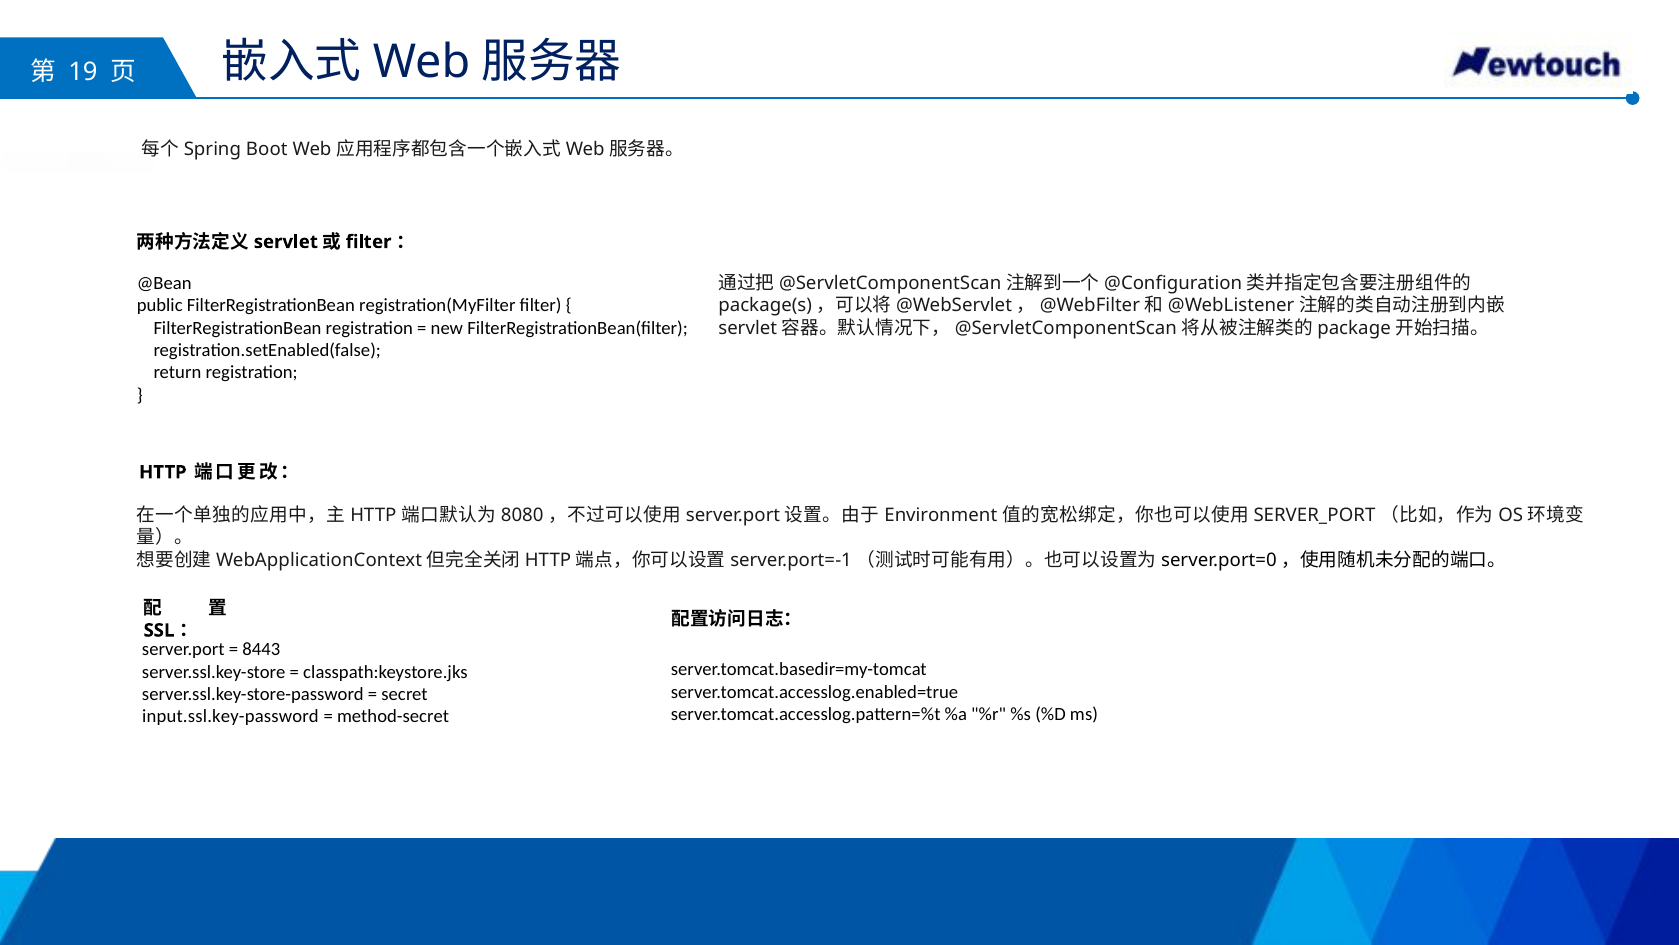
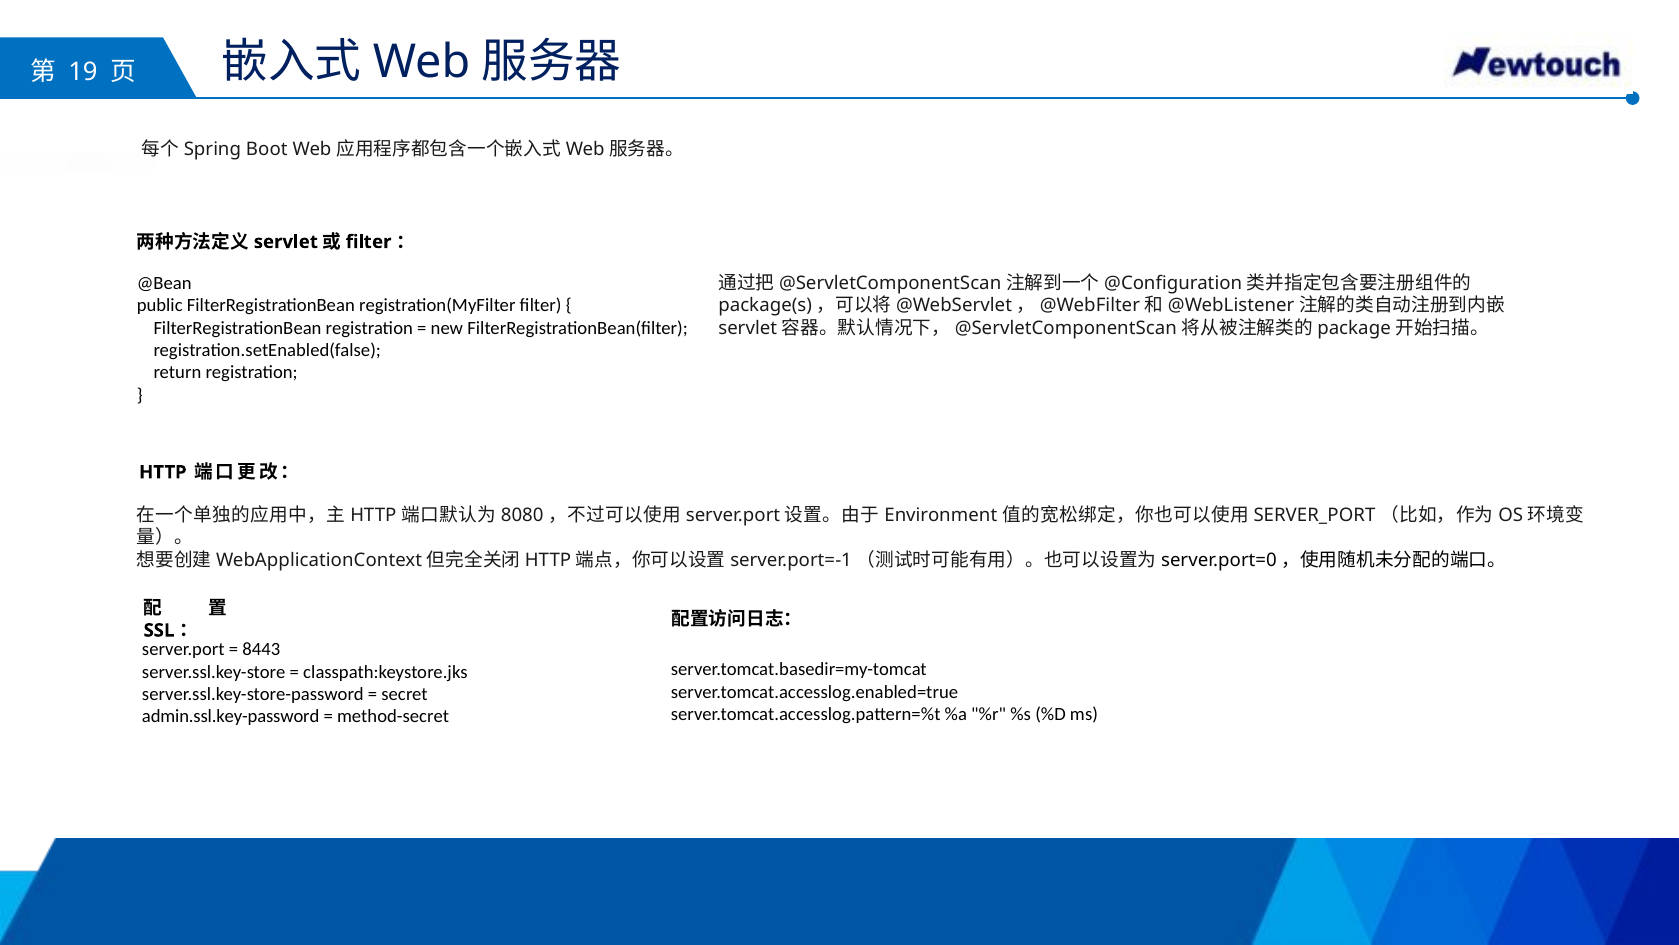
input.ssl.key-password: input.ssl.key-password -> admin.ssl.key-password
